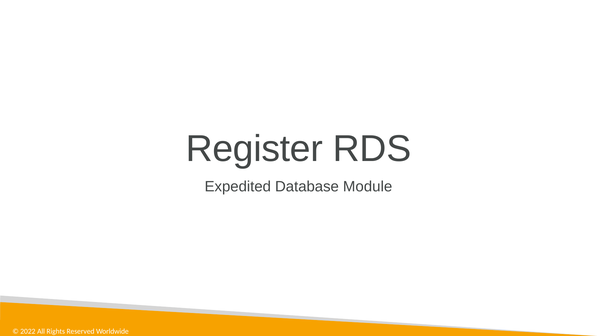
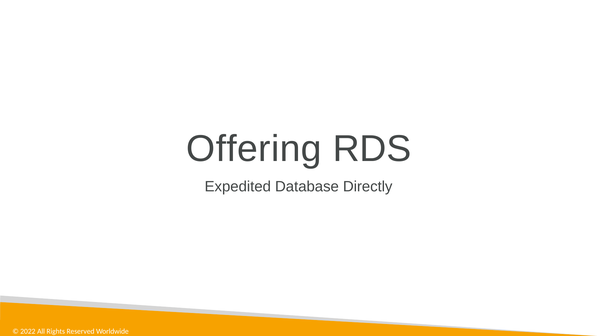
Register: Register -> Offering
Module: Module -> Directly
